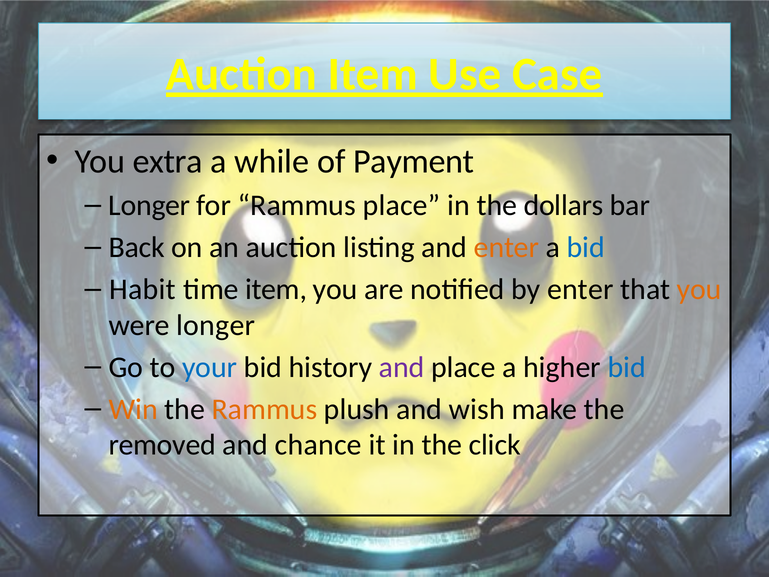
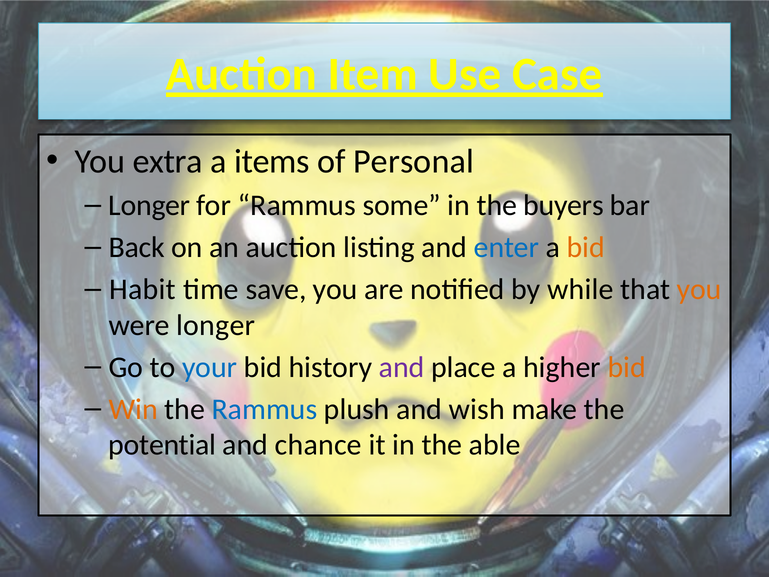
while: while -> items
Payment: Payment -> Personal
Rammus place: place -> some
dollars: dollars -> buyers
enter at (506, 247) colour: orange -> blue
bid at (586, 247) colour: blue -> orange
time item: item -> save
by enter: enter -> while
bid at (627, 367) colour: blue -> orange
Rammus at (264, 409) colour: orange -> blue
removed: removed -> potential
click: click -> able
